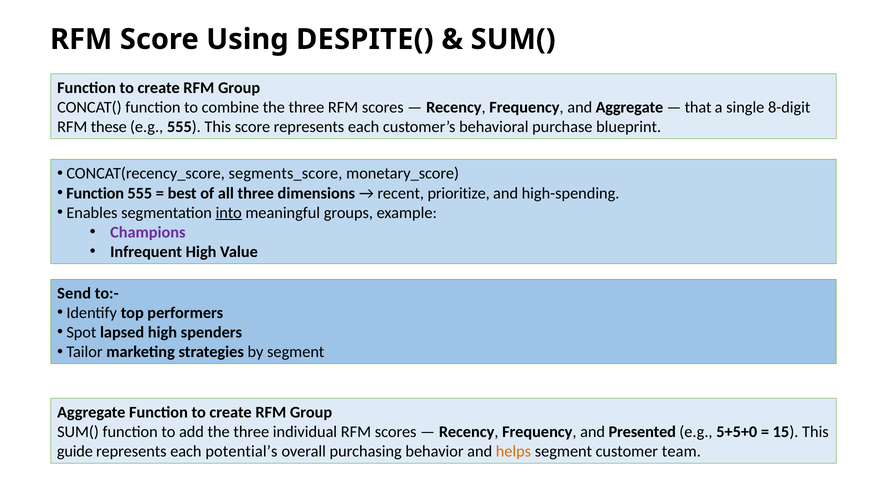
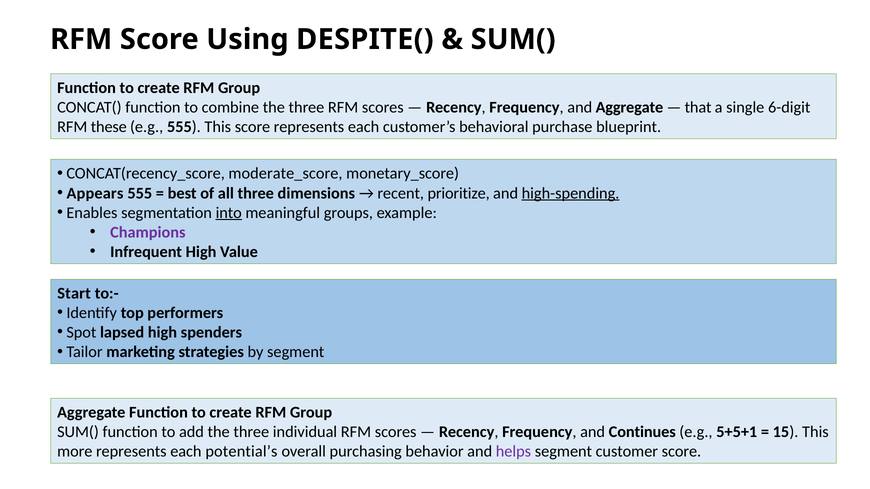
8-digit: 8-digit -> 6-digit
segments_score: segments_score -> moderate_score
Function at (95, 193): Function -> Appears
high-spending underline: none -> present
Send: Send -> Start
Presented: Presented -> Continues
5+5+0: 5+5+0 -> 5+5+1
guide: guide -> more
helps colour: orange -> purple
customer team: team -> score
